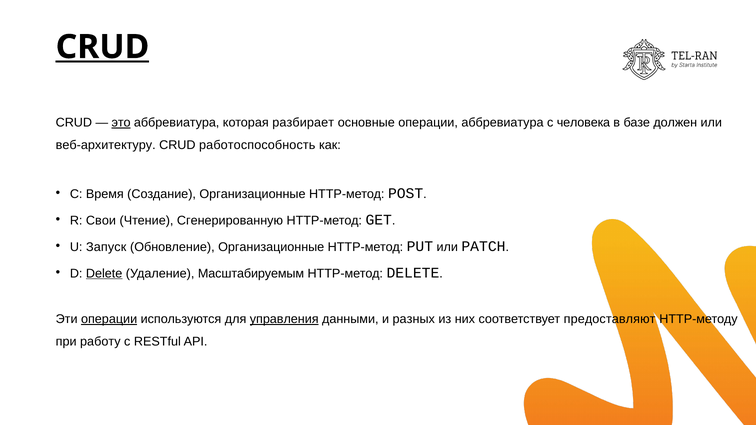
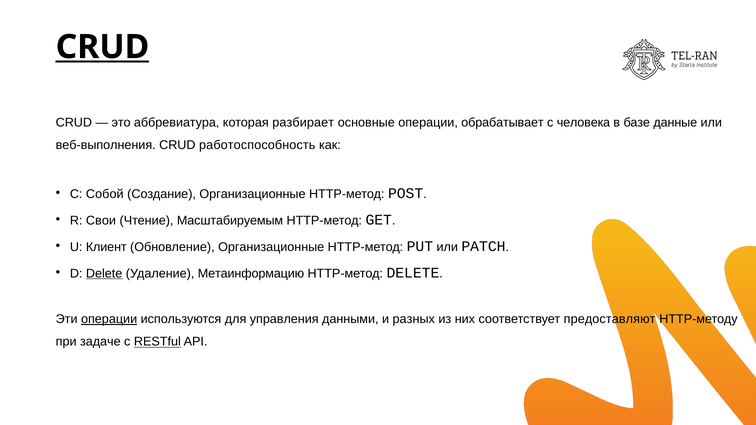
это underline: present -> none
операции аббревиатура: аббревиатура -> обрабатывает
должен: должен -> данные
веб-архитектуру: веб-архитектуру -> веб-выполнения
Время: Время -> Собой
Сгенерированную: Сгенерированную -> Масштабируемым
Запуск: Запуск -> Клиент
Масштабируемым: Масштабируемым -> Метаинформацию
управления underline: present -> none
работу: работу -> задаче
RESTful underline: none -> present
